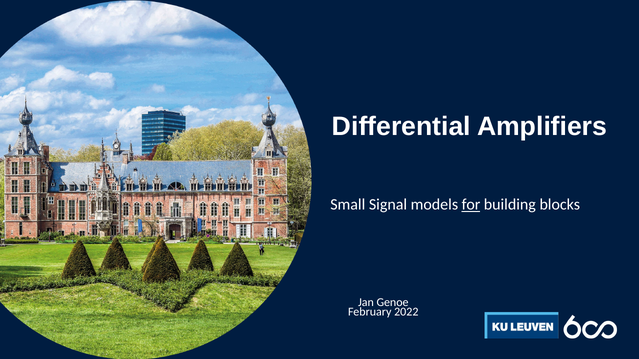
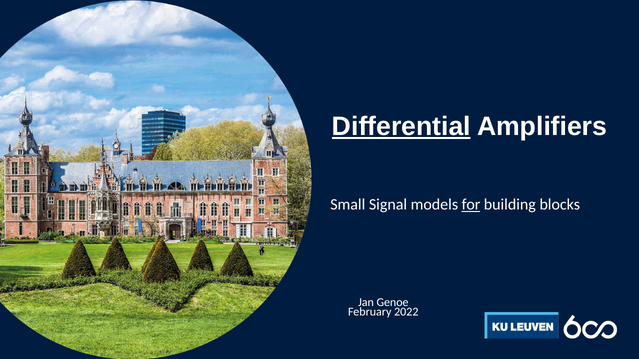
Differential underline: none -> present
